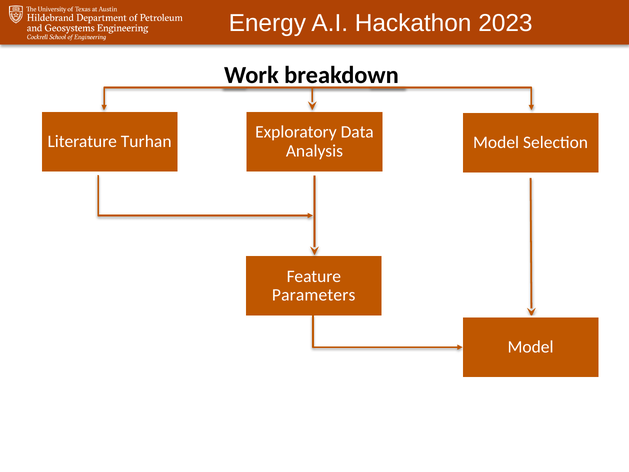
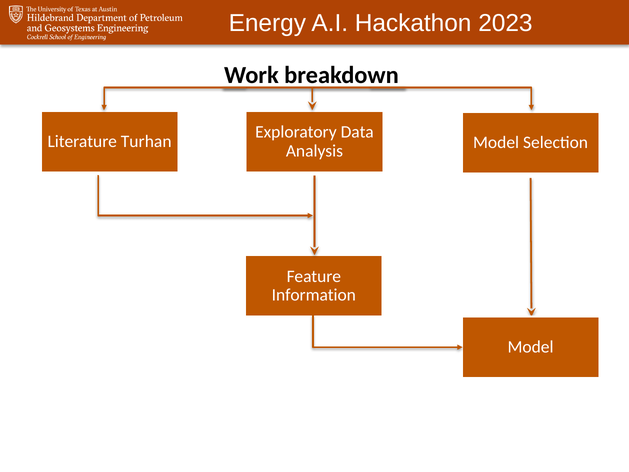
Parameters: Parameters -> Information
